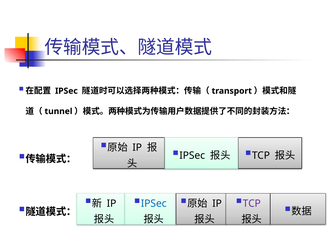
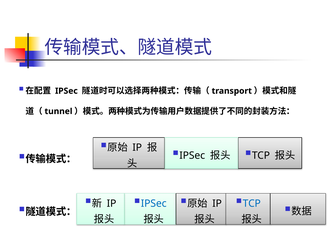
TCP at (252, 203) colour: purple -> blue
